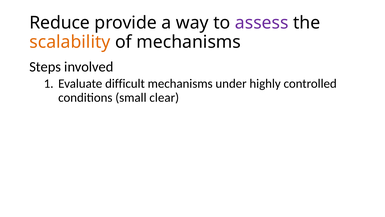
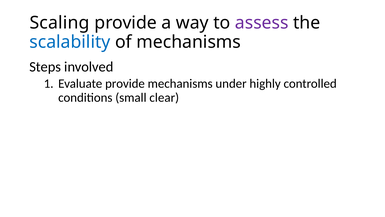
Reduce: Reduce -> Scaling
scalability colour: orange -> blue
Evaluate difficult: difficult -> provide
